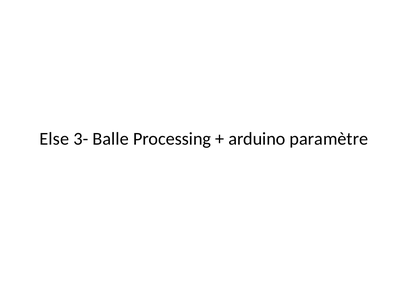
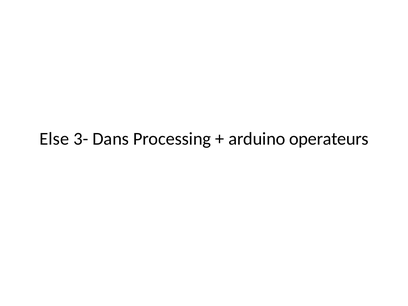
Balle: Balle -> Dans
paramètre: paramètre -> operateurs
